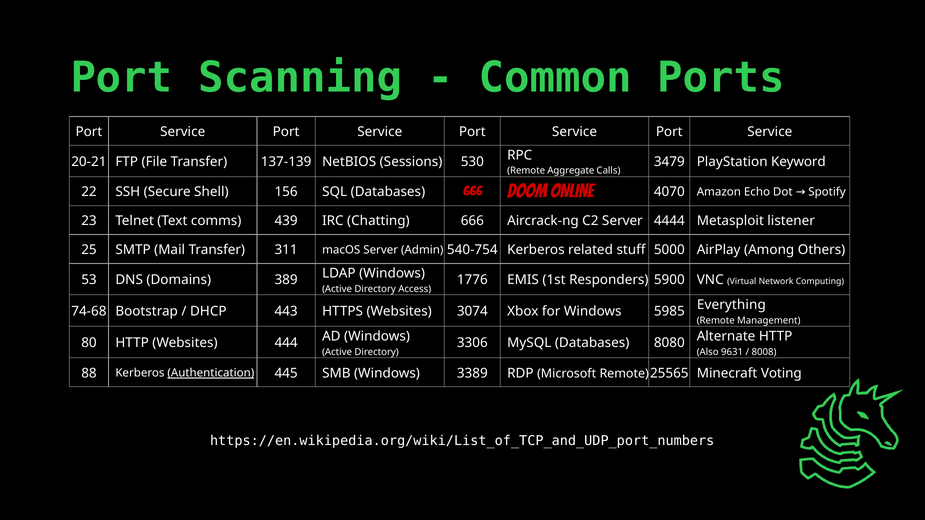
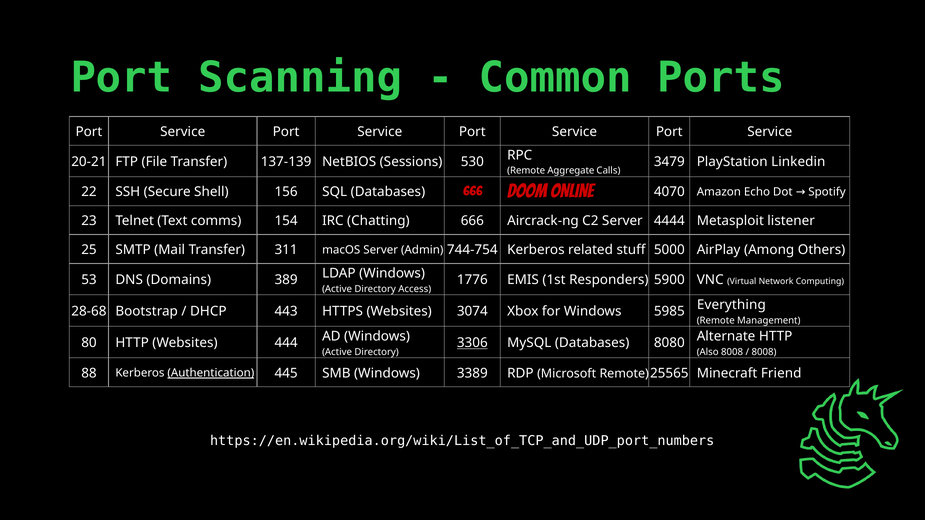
Keyword: Keyword -> Linkedin
439: 439 -> 154
540-754: 540-754 -> 744-754
74-68: 74-68 -> 28-68
3306 underline: none -> present
Also 9631: 9631 -> 8008
Voting: Voting -> Friend
